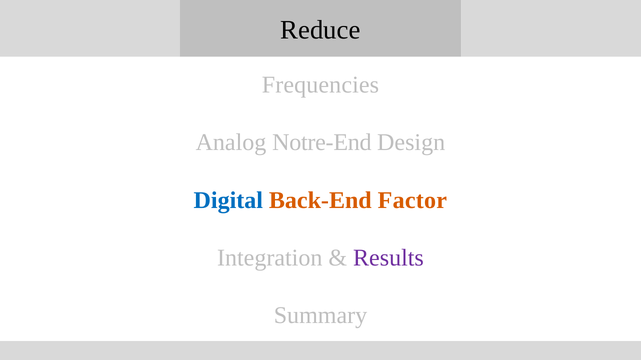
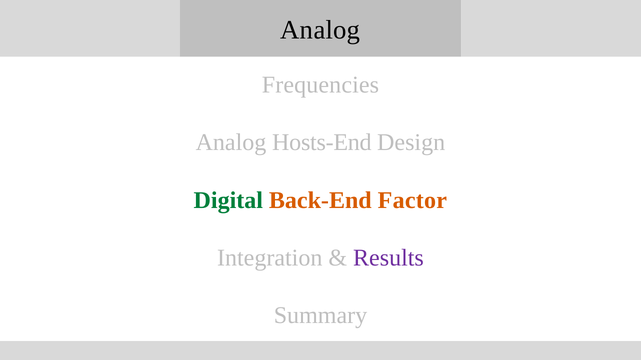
Reduce at (320, 30): Reduce -> Analog
Notre-End: Notre-End -> Hosts-End
Digital colour: blue -> green
